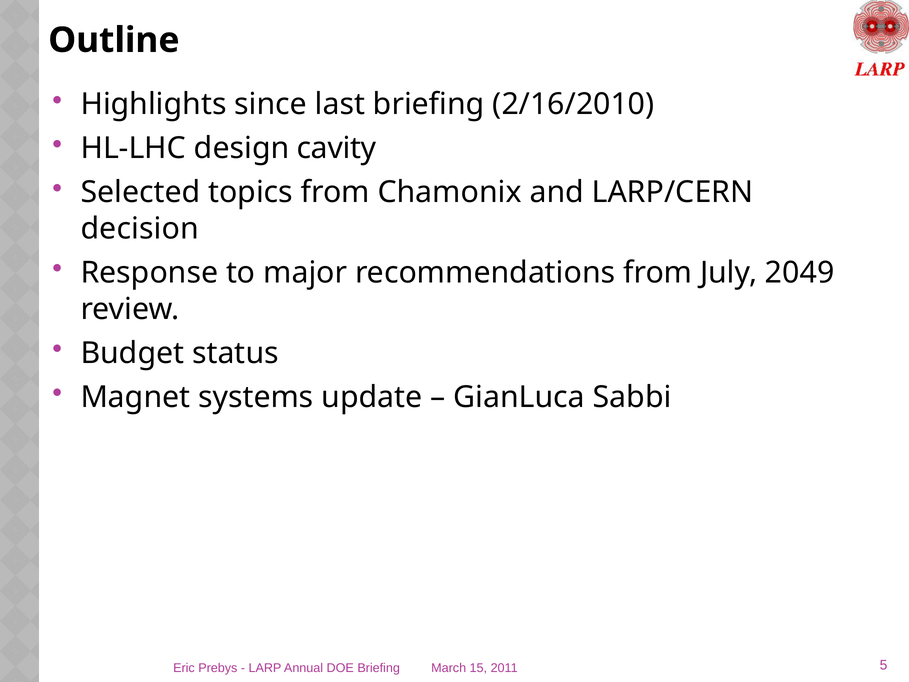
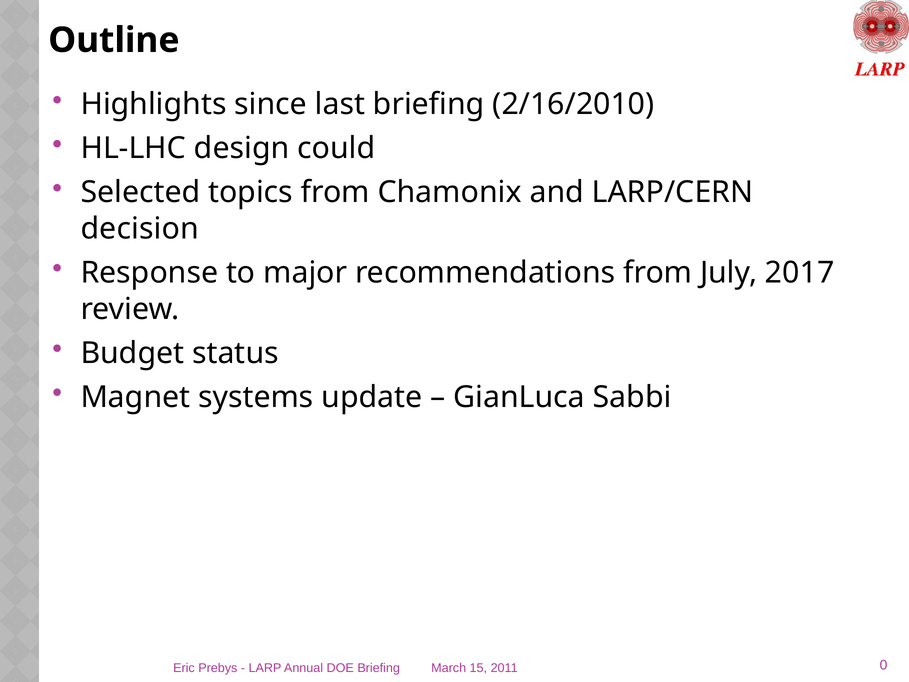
cavity: cavity -> could
2049: 2049 -> 2017
5: 5 -> 0
